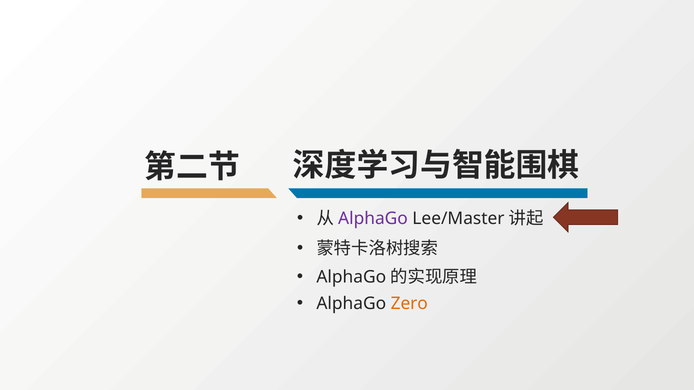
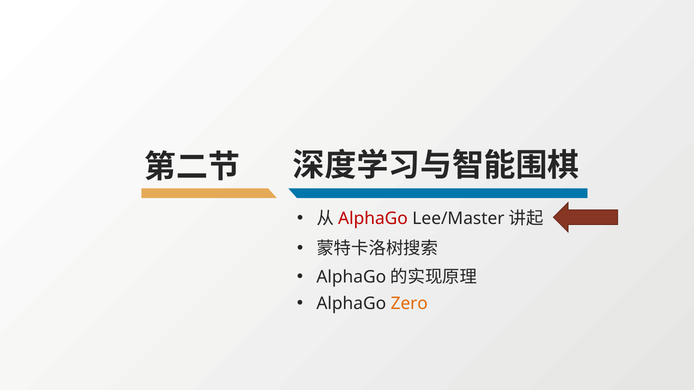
AlphaGo at (373, 219) colour: purple -> red
